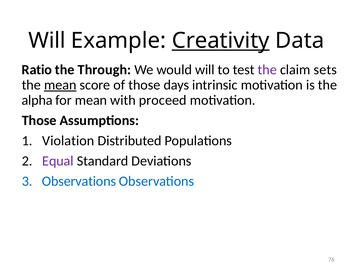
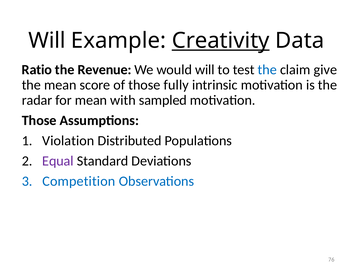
Through: Through -> Revenue
the at (267, 70) colour: purple -> blue
sets: sets -> give
mean at (60, 85) underline: present -> none
days: days -> fully
alpha: alpha -> radar
proceed: proceed -> sampled
Observations at (79, 181): Observations -> Competition
